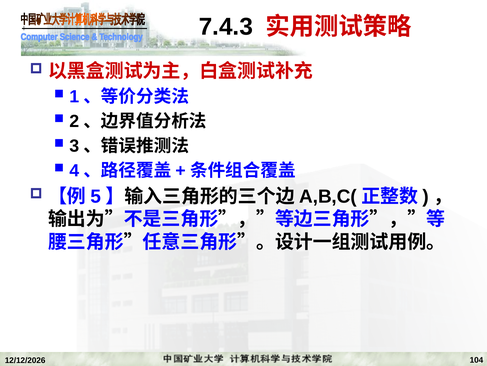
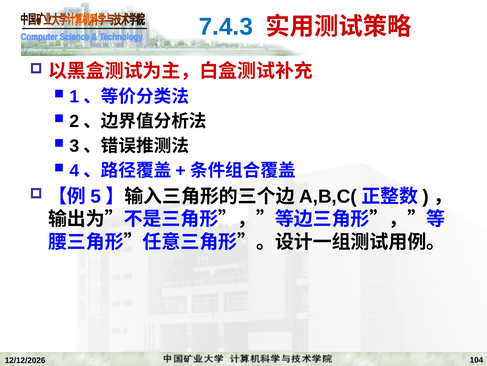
7.4.3 colour: black -> blue
